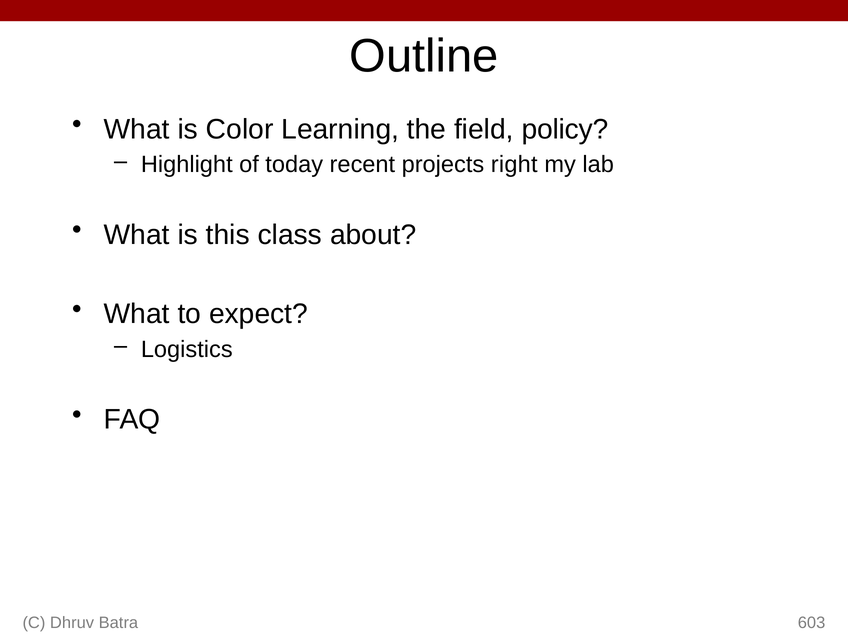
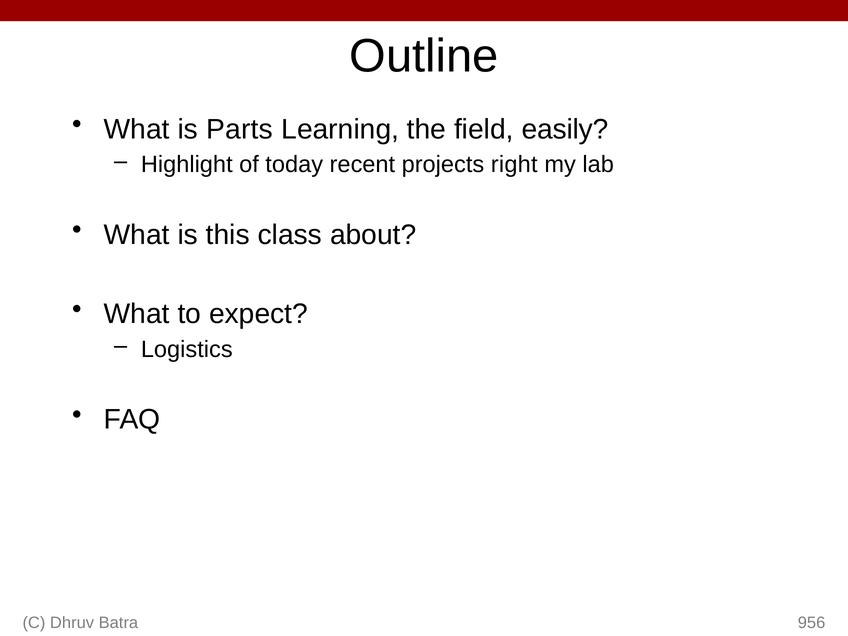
Color: Color -> Parts
policy: policy -> easily
603: 603 -> 956
